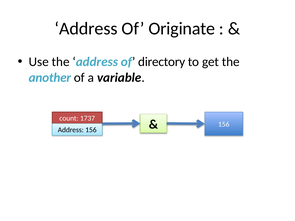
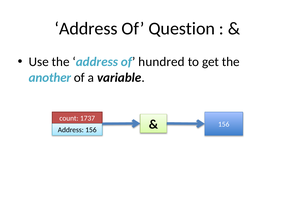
Originate: Originate -> Question
directory: directory -> hundred
